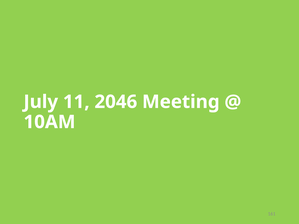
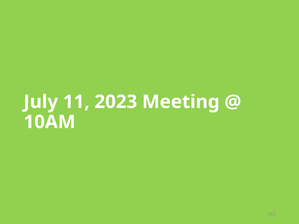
2046: 2046 -> 2023
